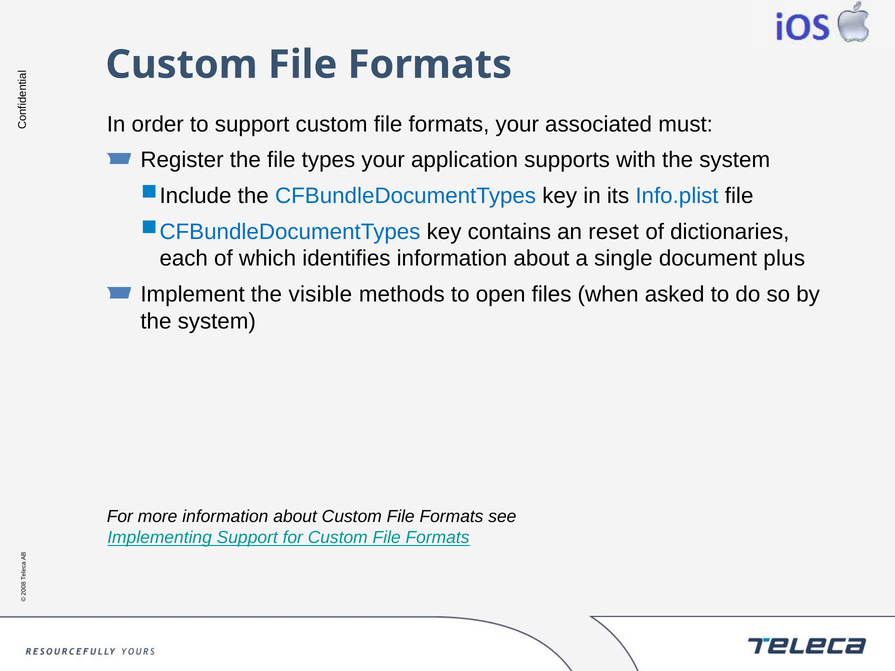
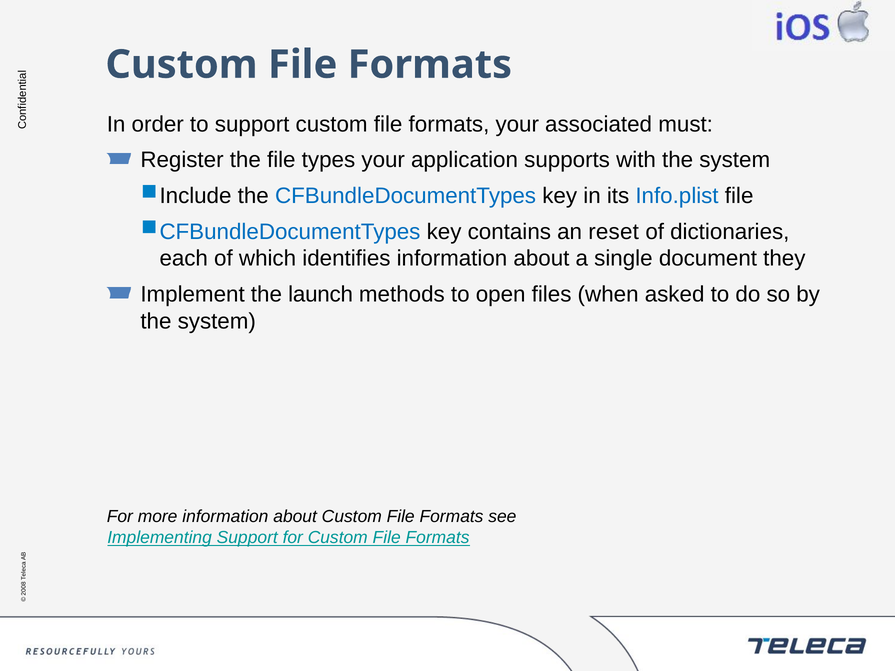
plus: plus -> they
visible: visible -> launch
